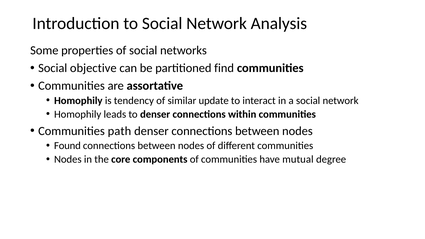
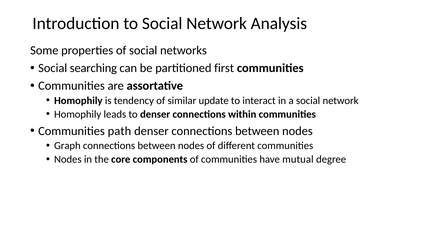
objective: objective -> searching
find: find -> first
Found: Found -> Graph
